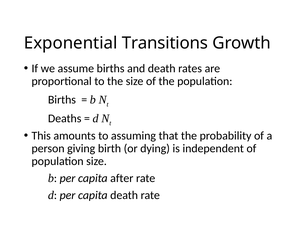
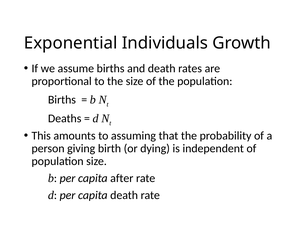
Transitions: Transitions -> Individuals
